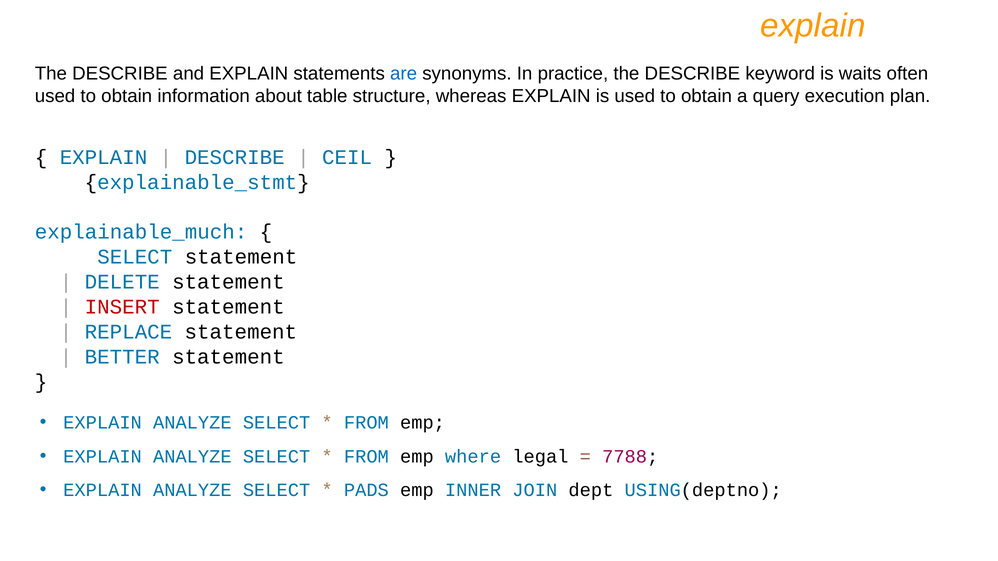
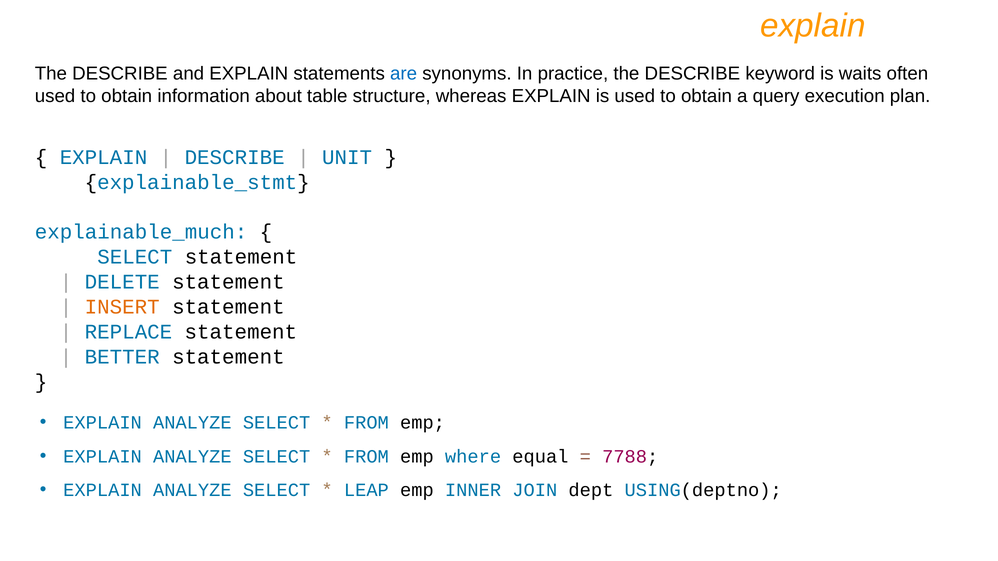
CEIL: CEIL -> UNIT
INSERT colour: red -> orange
legal: legal -> equal
PADS: PADS -> LEAP
